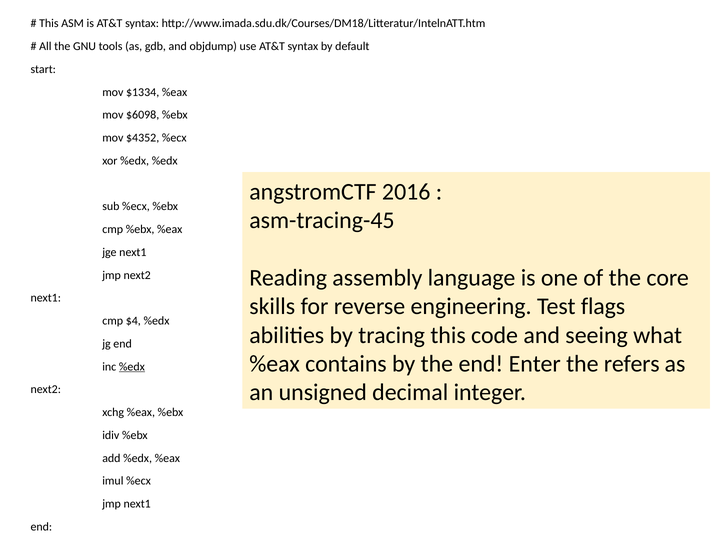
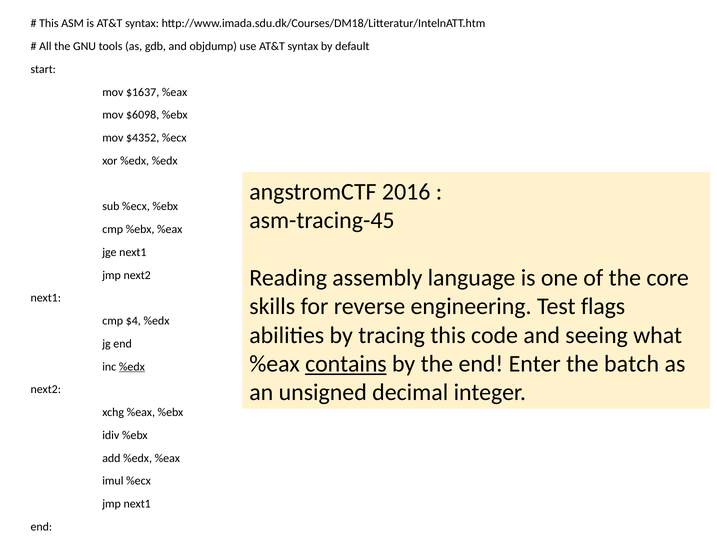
$1334: $1334 -> $1637
contains underline: none -> present
refers: refers -> batch
